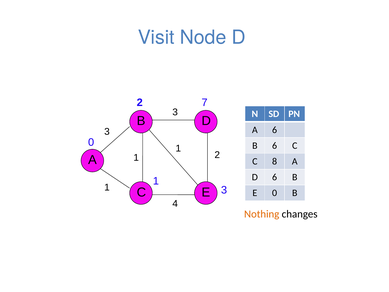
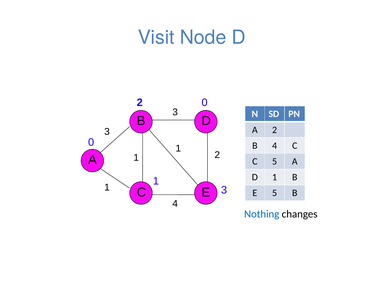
2 7: 7 -> 0
A 6: 6 -> 2
B 6: 6 -> 4
C 8: 8 -> 5
6 at (275, 177): 6 -> 1
E 0: 0 -> 5
Nothing colour: orange -> blue
